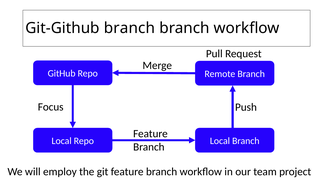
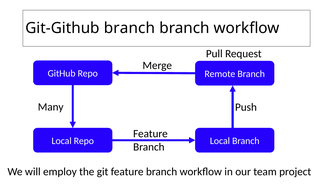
Focus: Focus -> Many
